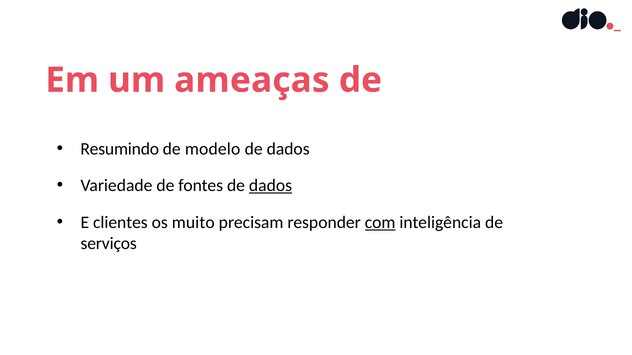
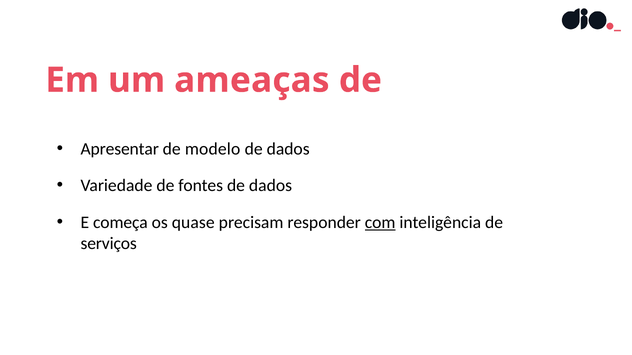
Resumindo: Resumindo -> Apresentar
dados at (270, 186) underline: present -> none
clientes: clientes -> começa
muito: muito -> quase
